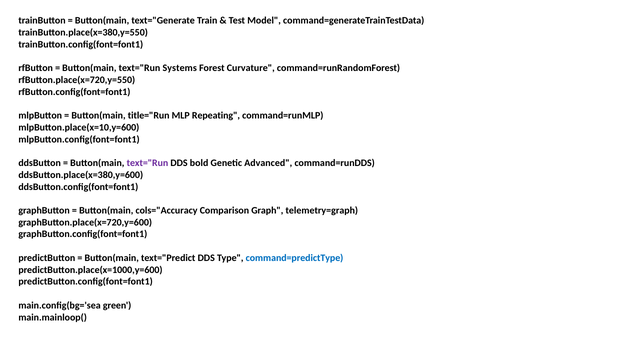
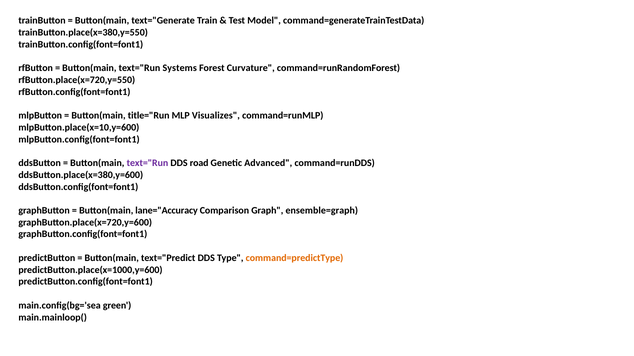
Repeating: Repeating -> Visualizes
bold: bold -> road
cols="Accuracy: cols="Accuracy -> lane="Accuracy
telemetry=graph: telemetry=graph -> ensemble=graph
command=predictType colour: blue -> orange
